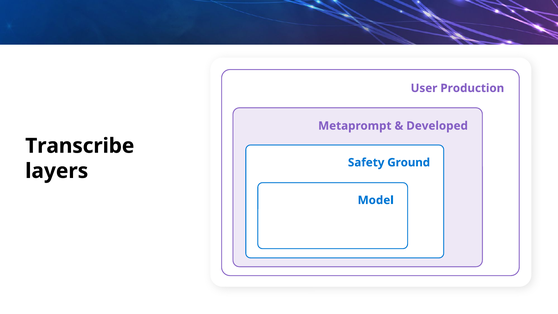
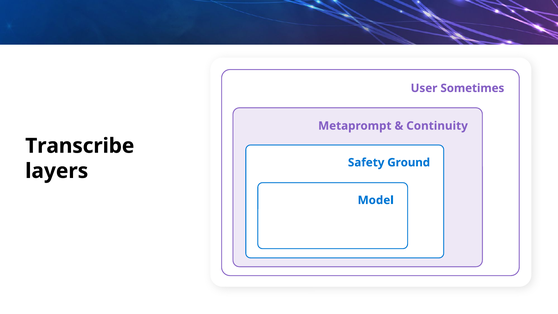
Production: Production -> Sometimes
Developed: Developed -> Continuity
